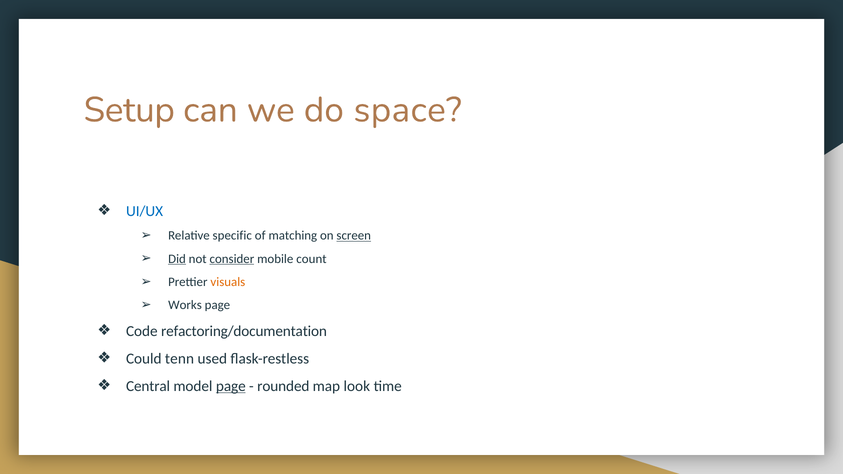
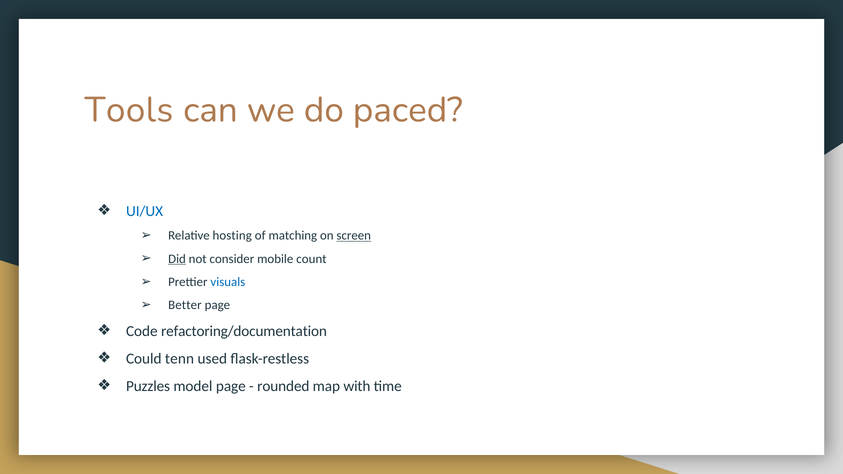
Setup: Setup -> Tools
space: space -> paced
specific: specific -> hosting
consider underline: present -> none
visuals colour: orange -> blue
Works: Works -> Better
Central: Central -> Puzzles
page at (231, 386) underline: present -> none
look: look -> with
